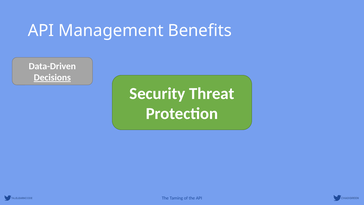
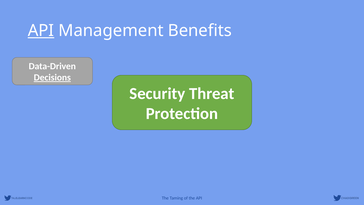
API at (41, 31) underline: none -> present
